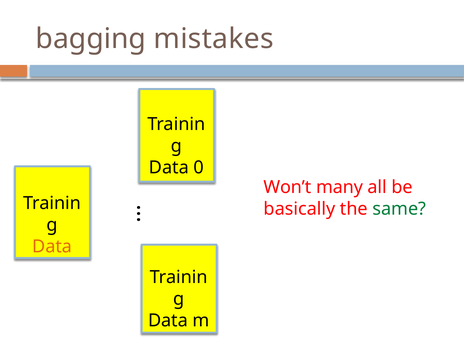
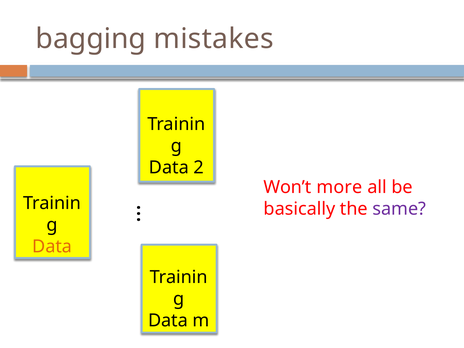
0: 0 -> 2
many: many -> more
same colour: green -> purple
